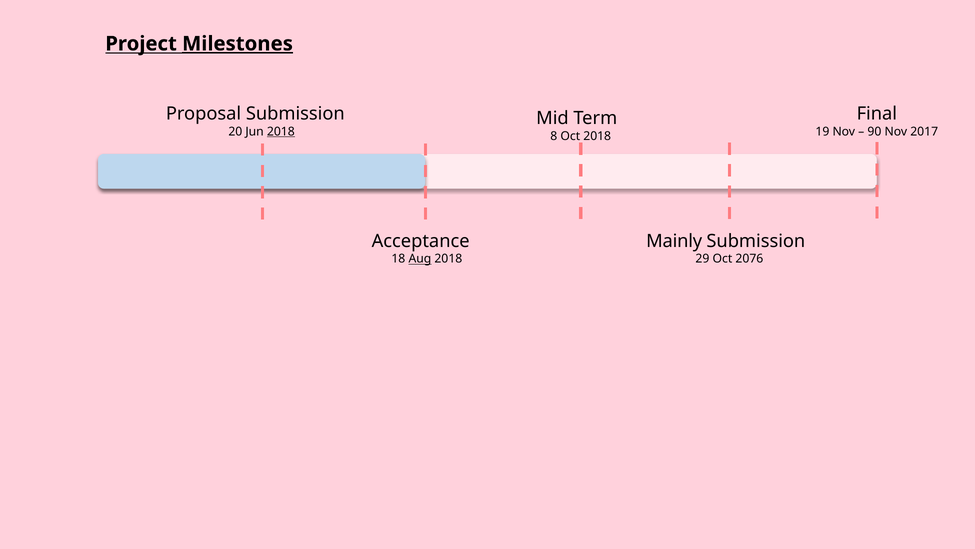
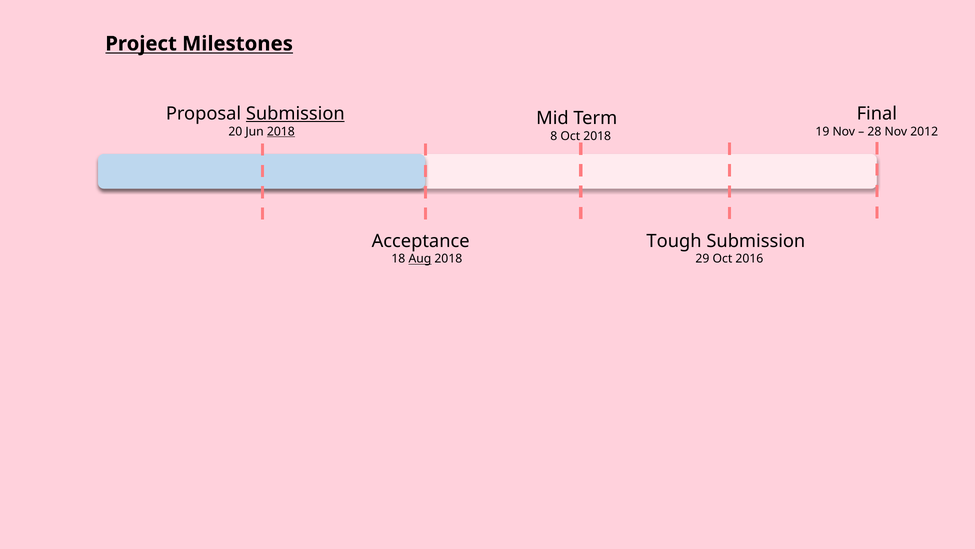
Milestones underline: present -> none
Submission at (295, 113) underline: none -> present
90: 90 -> 28
2017: 2017 -> 2012
Mainly: Mainly -> Tough
2076: 2076 -> 2016
